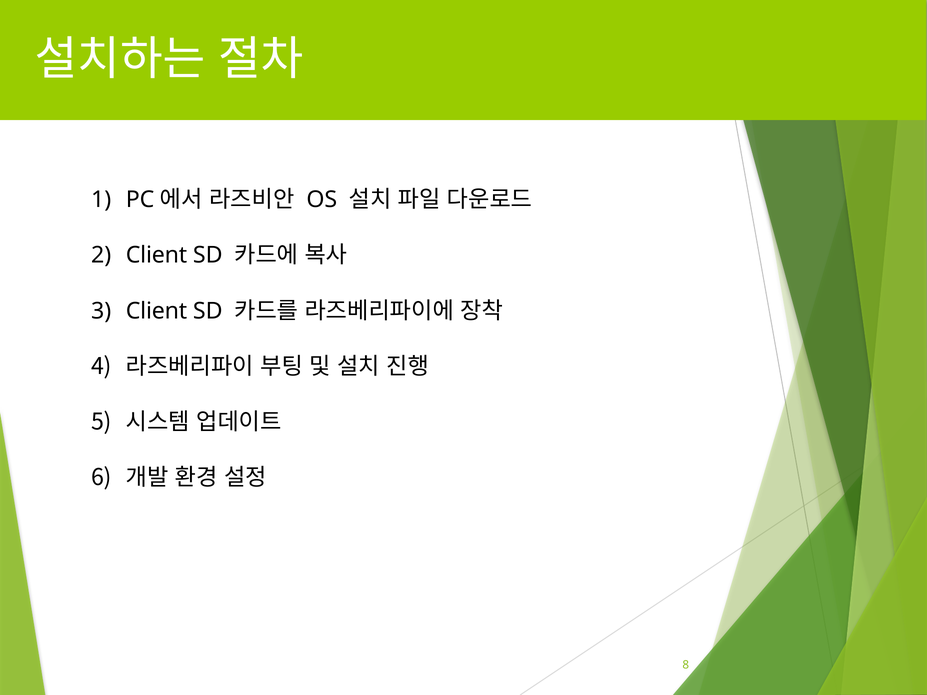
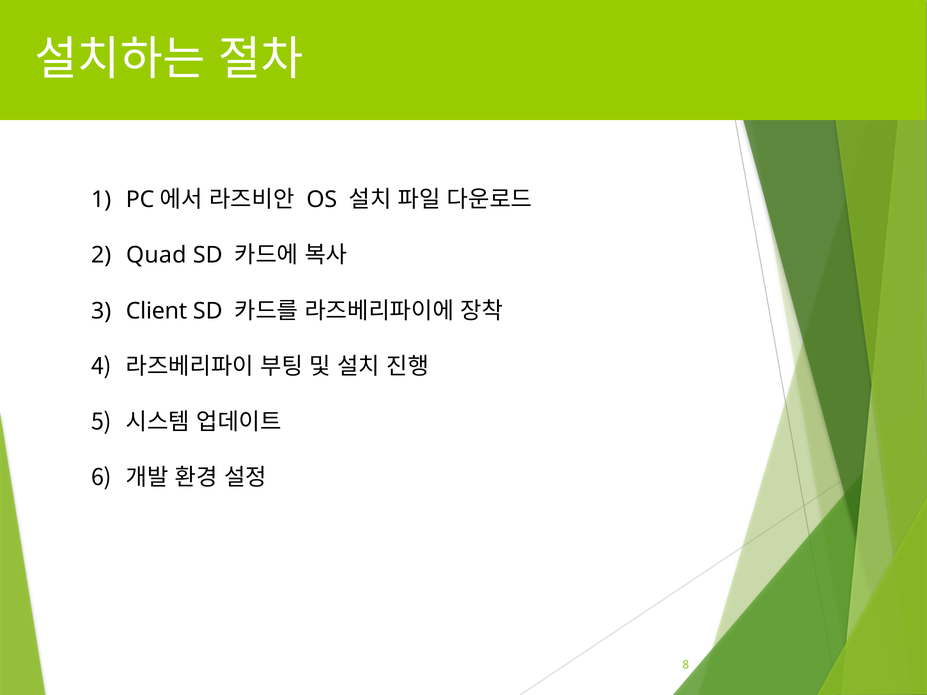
Client at (156, 255): Client -> Quad
